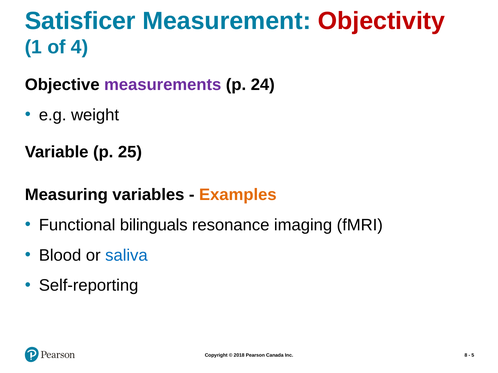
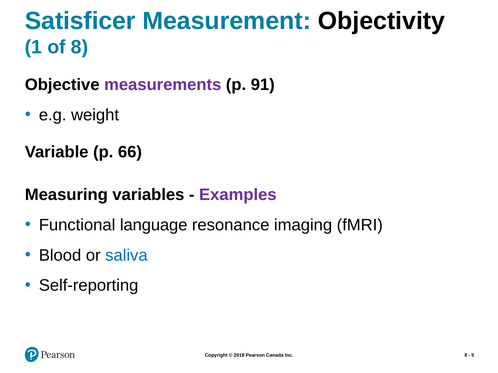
Objectivity colour: red -> black
of 4: 4 -> 8
24: 24 -> 91
25: 25 -> 66
Examples colour: orange -> purple
bilinguals: bilinguals -> language
